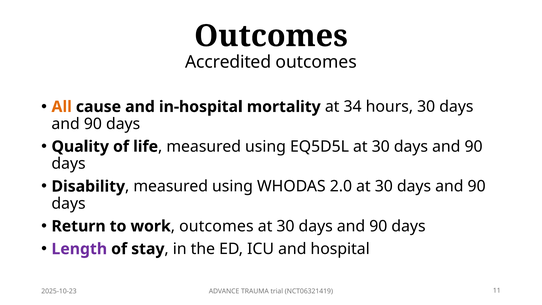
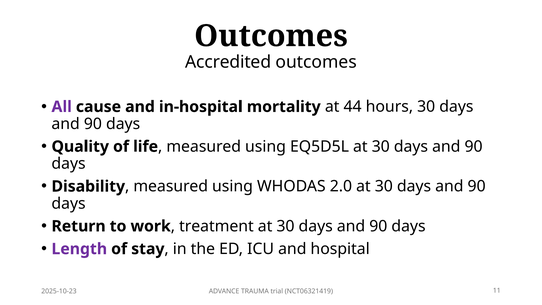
All colour: orange -> purple
34: 34 -> 44
outcomes at (216, 226): outcomes -> treatment
